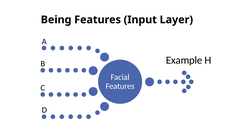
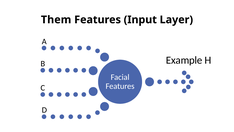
Being: Being -> Them
